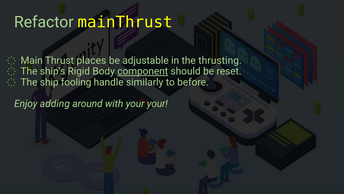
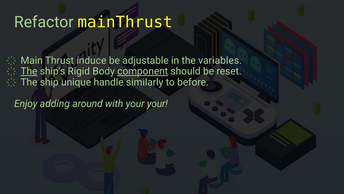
places: places -> induce
thrusting: thrusting -> variables
The at (29, 71) underline: none -> present
fooling: fooling -> unique
